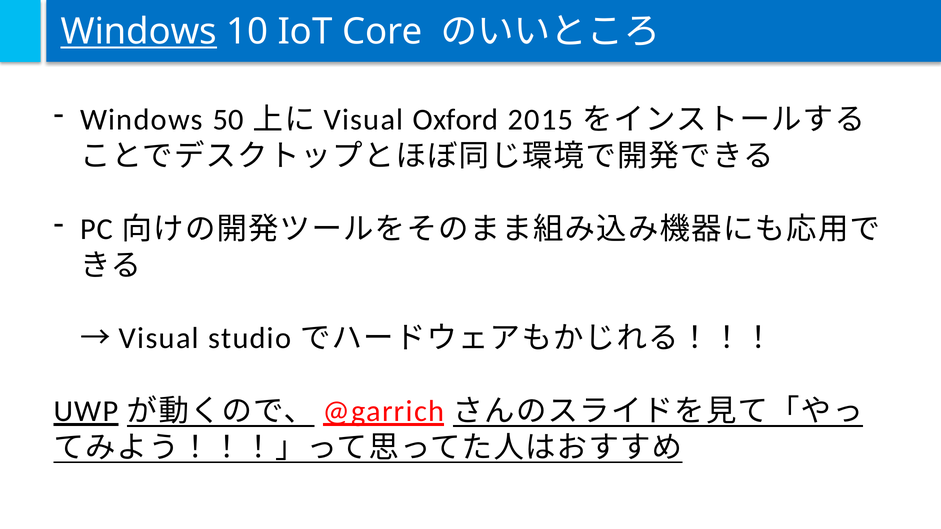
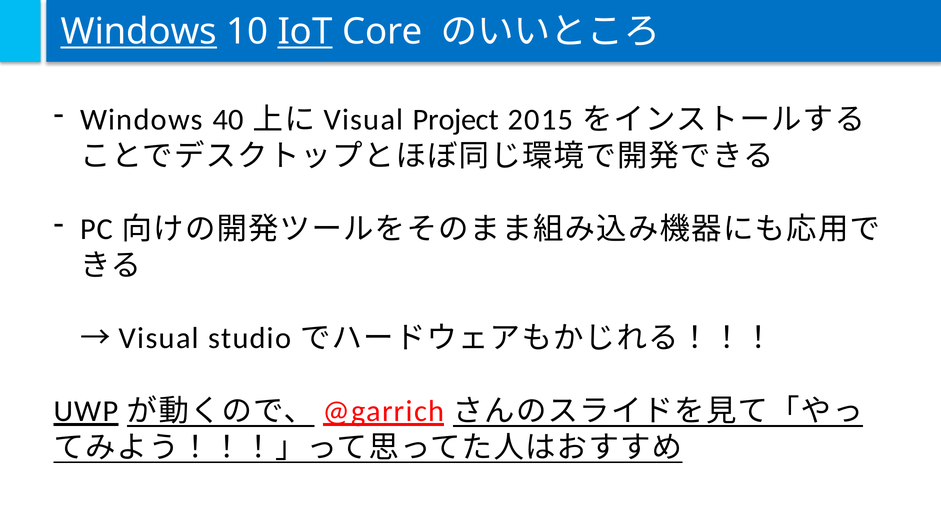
IoT underline: none -> present
50: 50 -> 40
Oxford: Oxford -> Project
